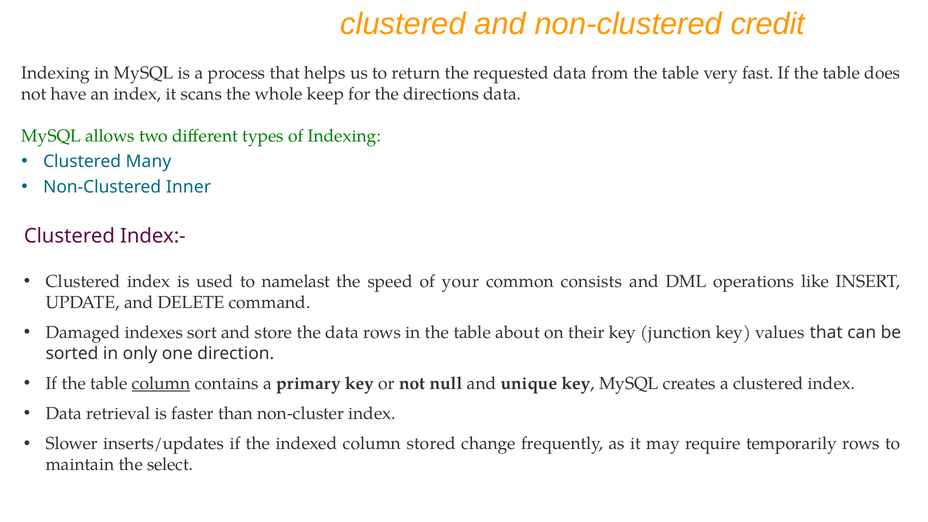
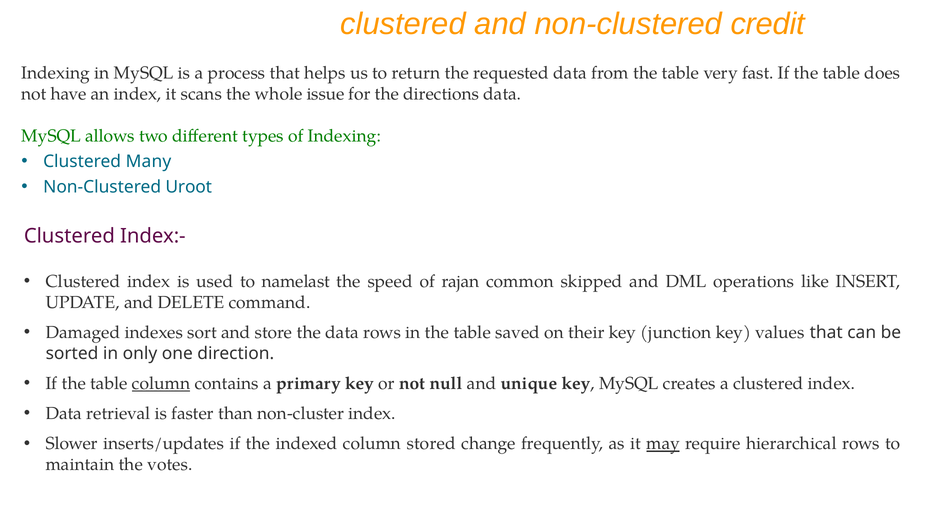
keep: keep -> issue
Inner: Inner -> Uroot
your: your -> rajan
consists: consists -> skipped
about: about -> saved
may underline: none -> present
temporarily: temporarily -> hierarchical
select: select -> votes
